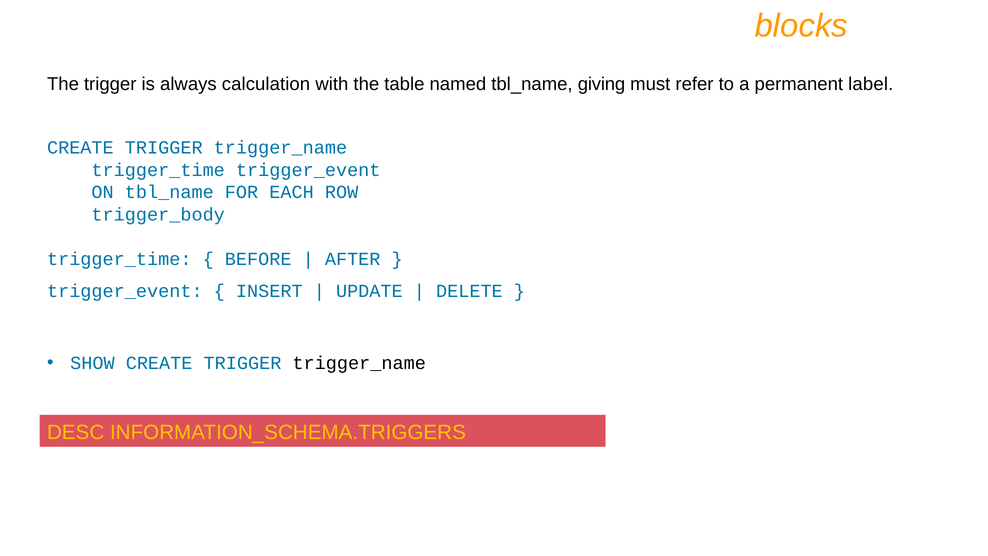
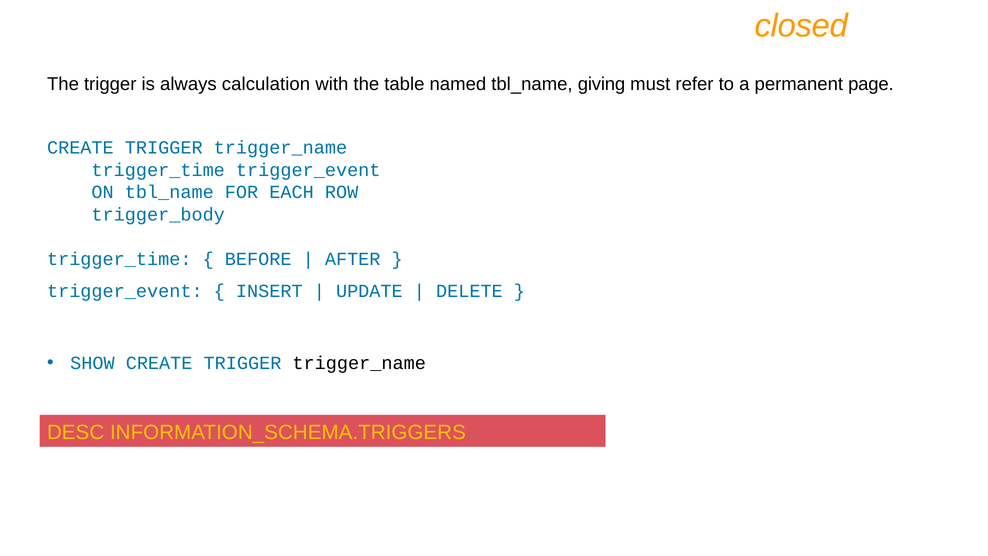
blocks: blocks -> closed
label: label -> page
